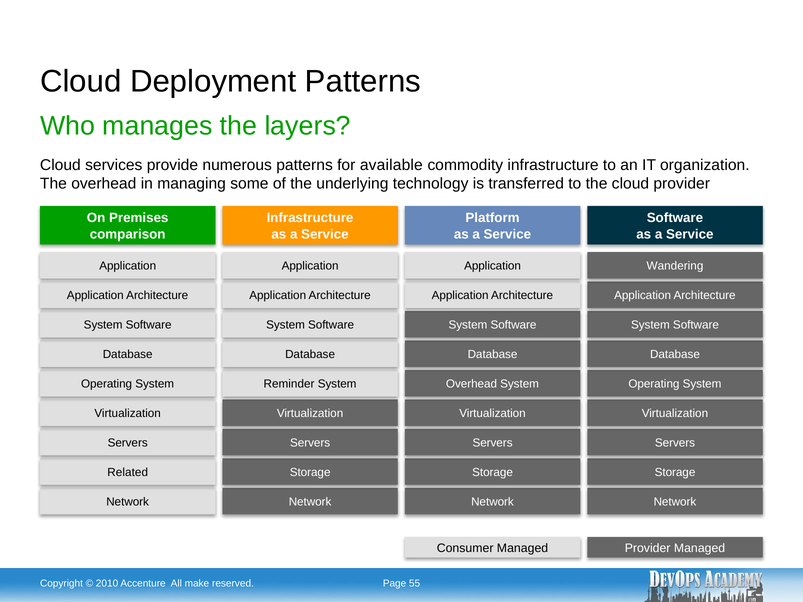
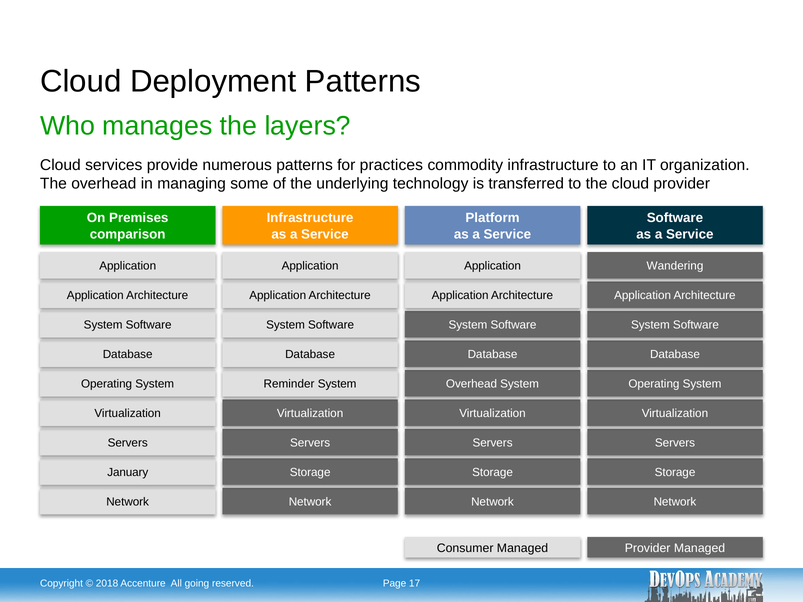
available: available -> practices
Related: Related -> January
2010: 2010 -> 2018
make: make -> going
55: 55 -> 17
